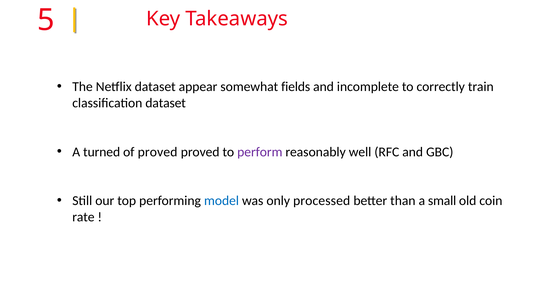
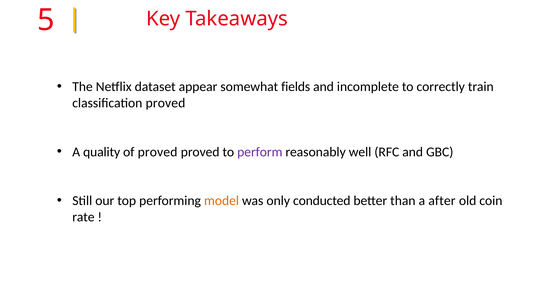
classification dataset: dataset -> proved
turned: turned -> quality
model colour: blue -> orange
processed: processed -> conducted
small: small -> after
